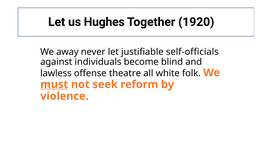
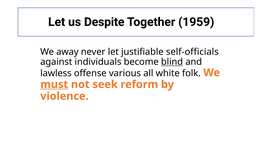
Hughes: Hughes -> Despite
1920: 1920 -> 1959
blind underline: none -> present
theatre: theatre -> various
